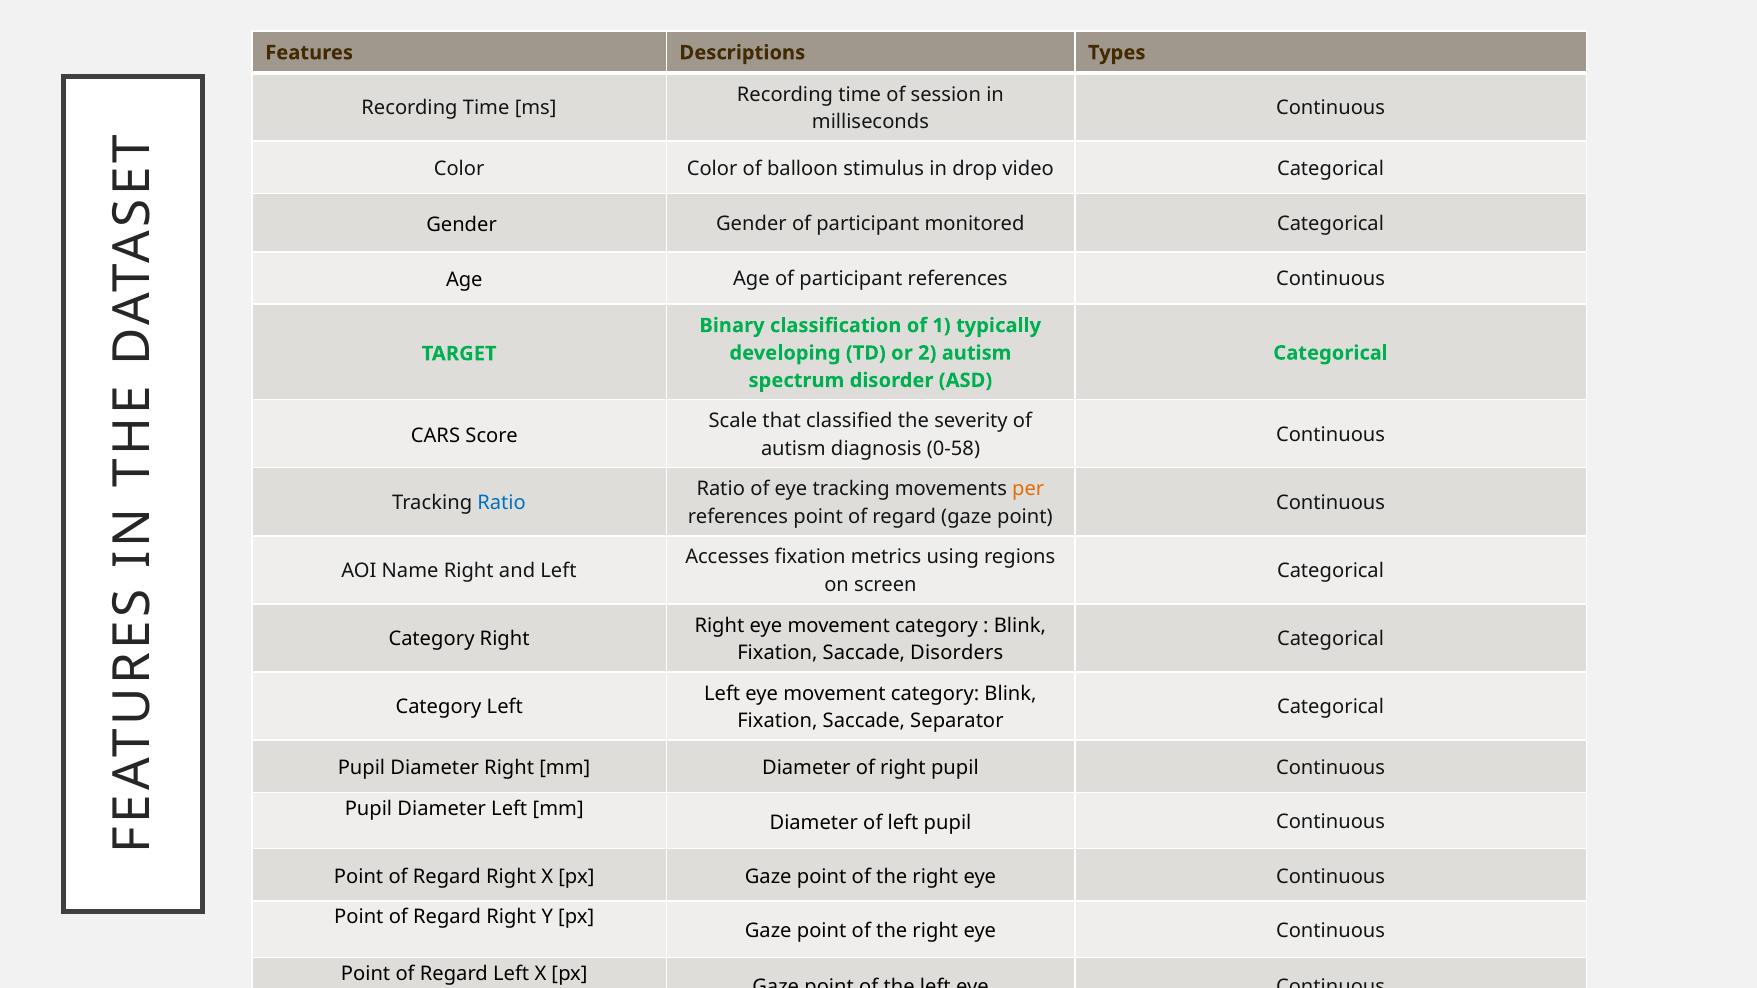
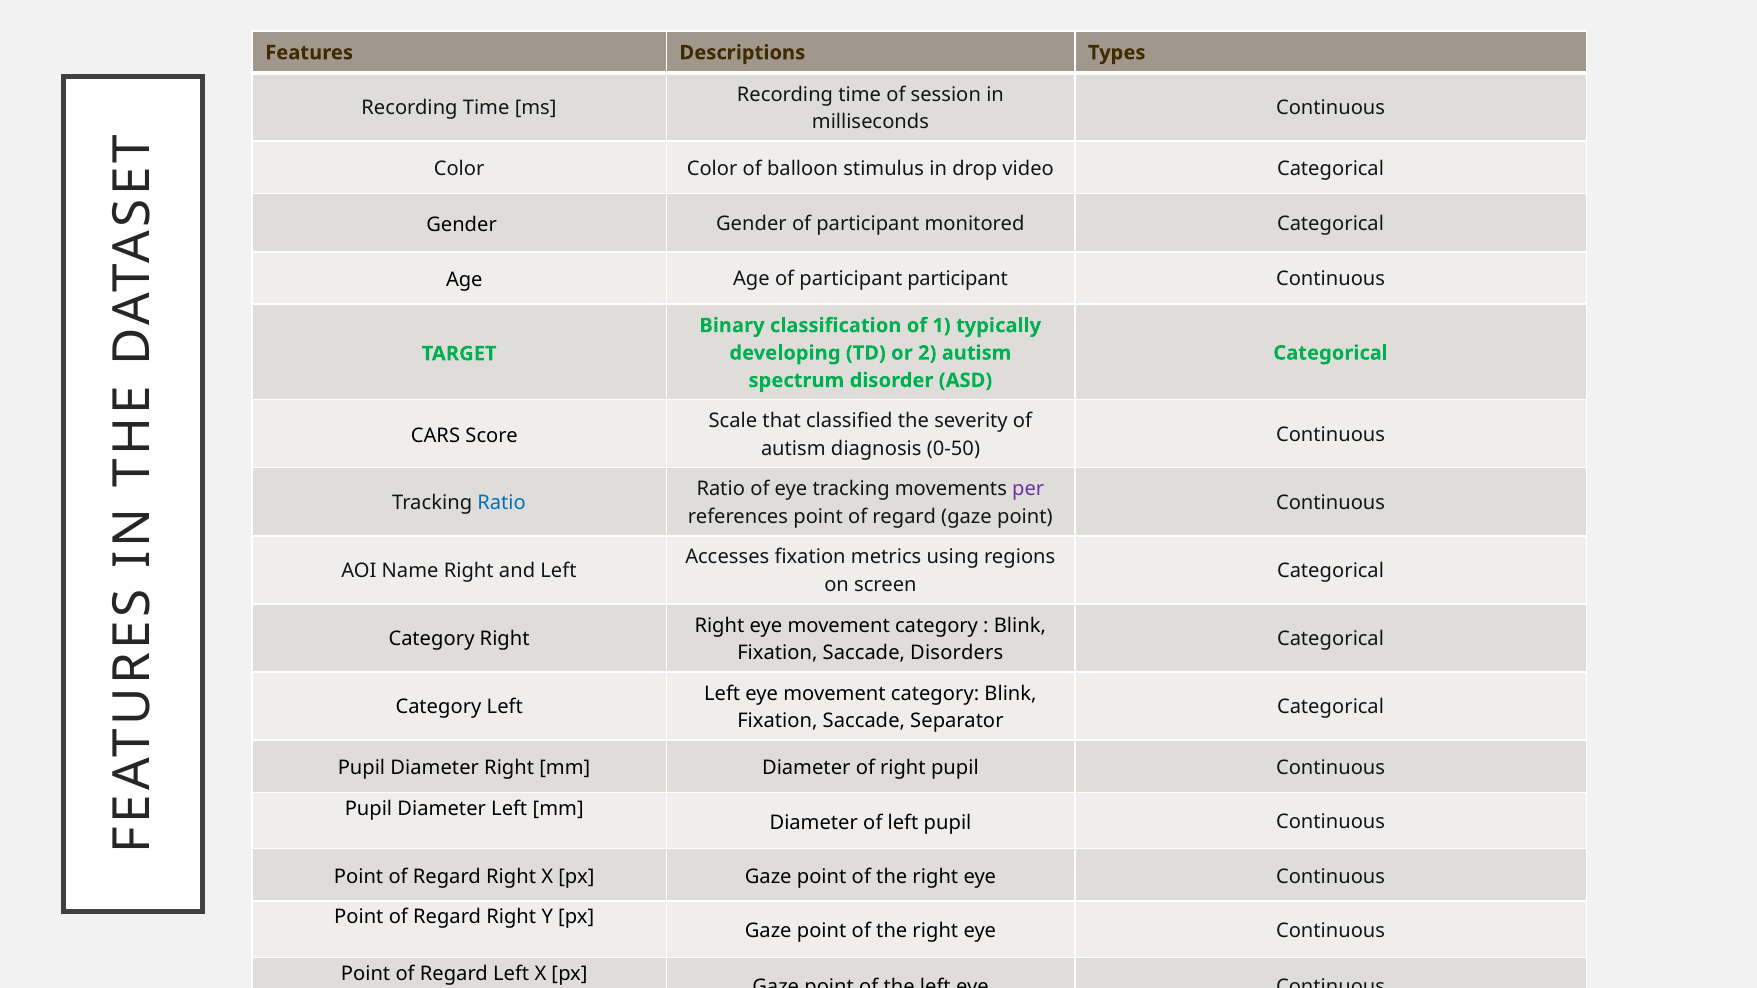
participant references: references -> participant
0-58: 0-58 -> 0-50
per colour: orange -> purple
